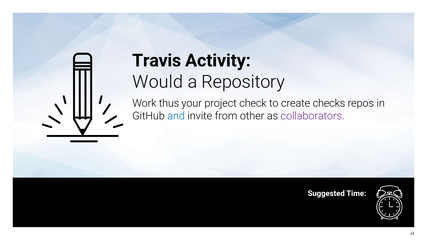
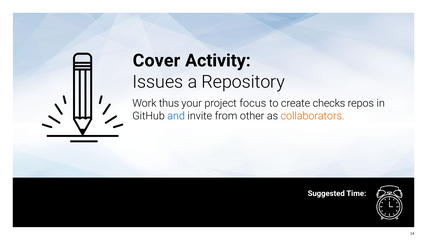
Travis: Travis -> Cover
Would: Would -> Issues
check: check -> focus
collaborators colour: purple -> orange
